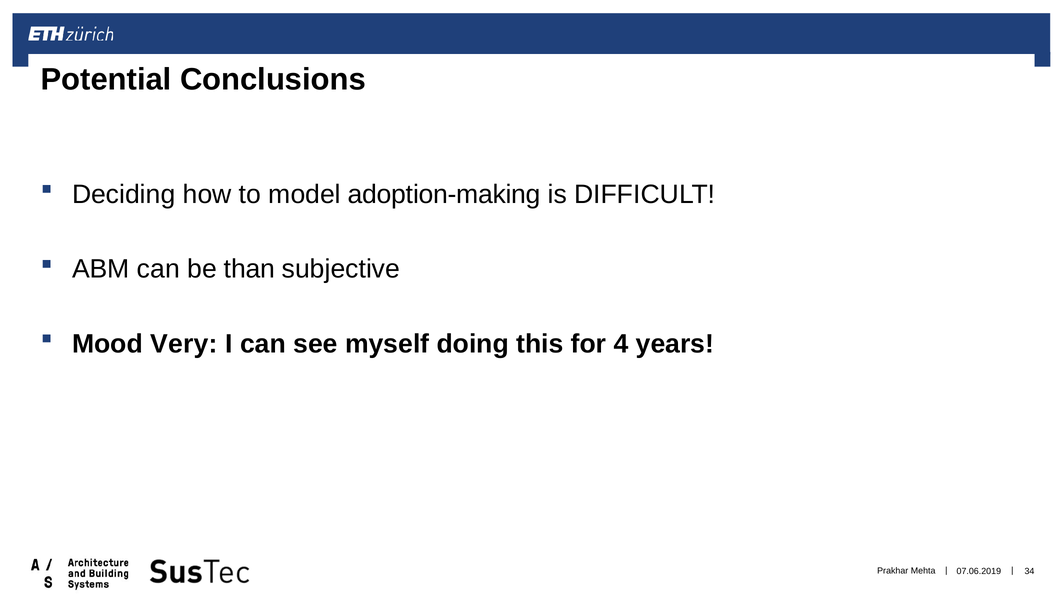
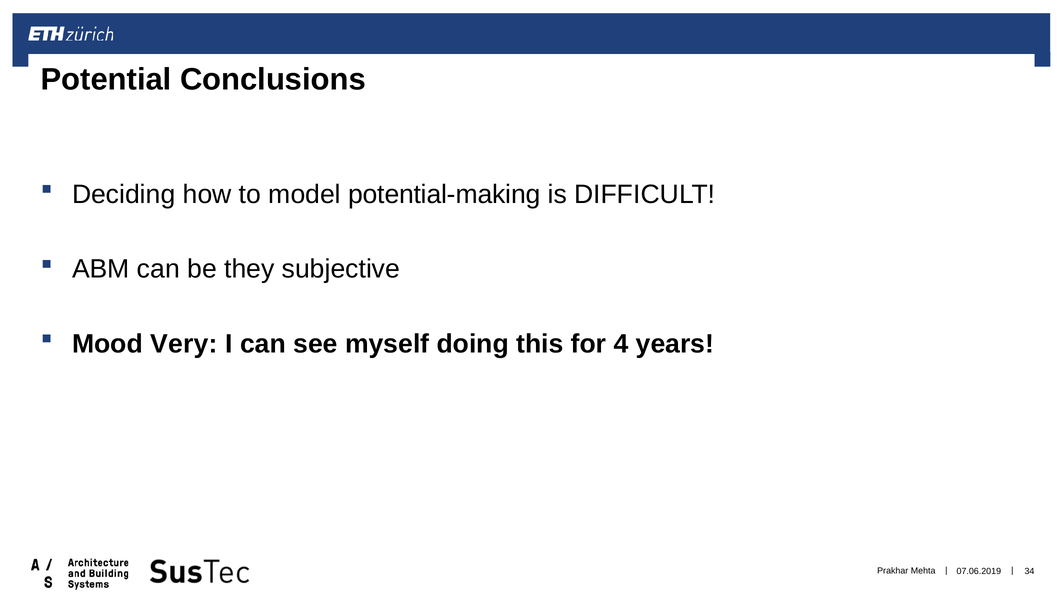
adoption-making: adoption-making -> potential-making
than: than -> they
